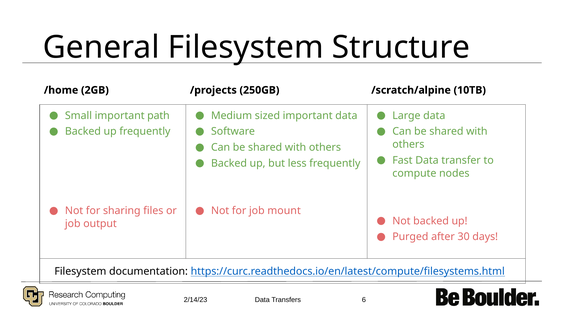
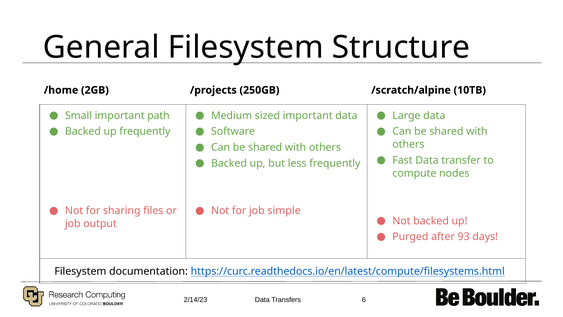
mount: mount -> simple
30: 30 -> 93
